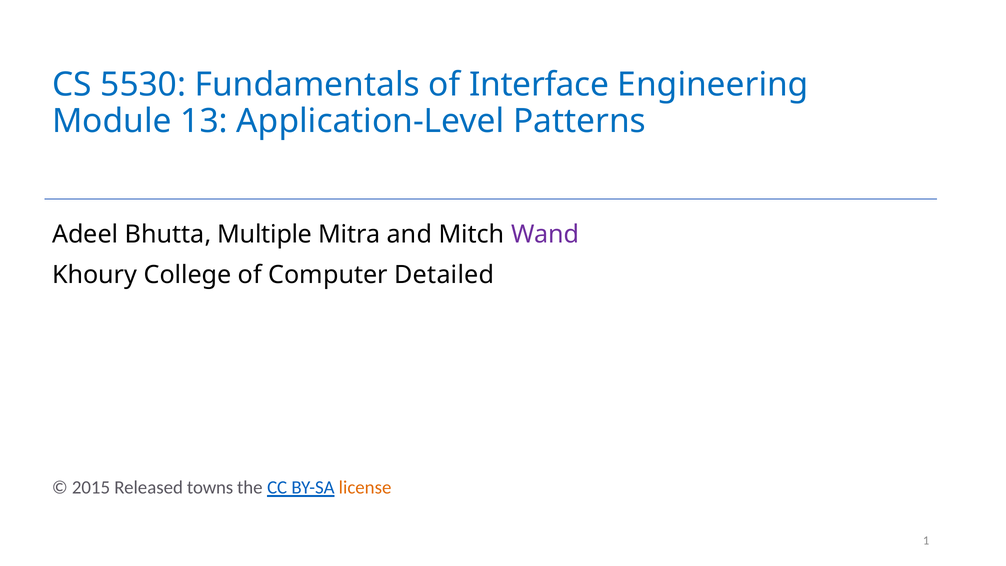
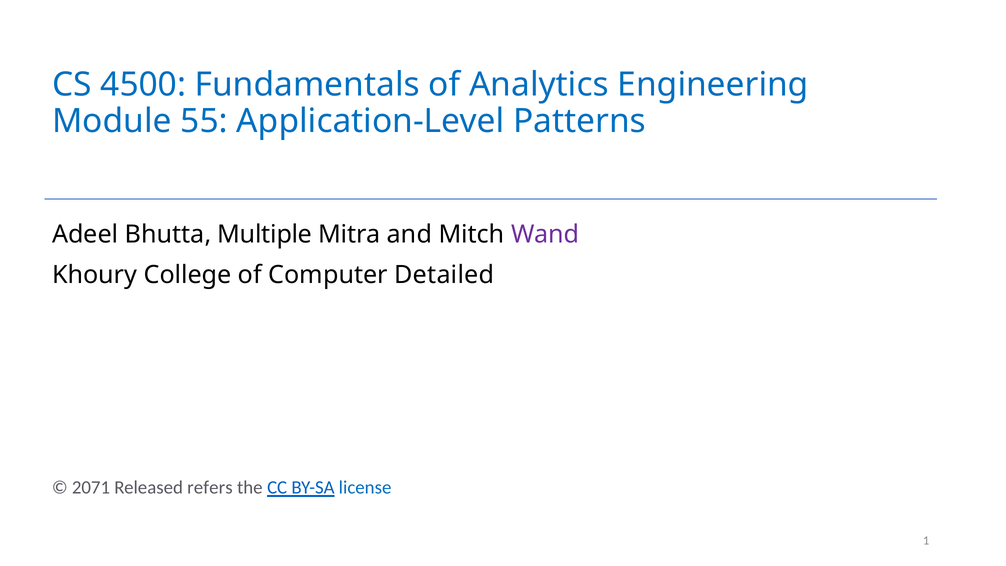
5530: 5530 -> 4500
Interface: Interface -> Analytics
13: 13 -> 55
2015: 2015 -> 2071
towns: towns -> refers
license colour: orange -> blue
